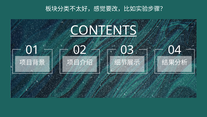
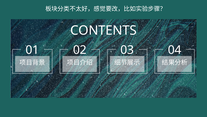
CONTENTS underline: present -> none
